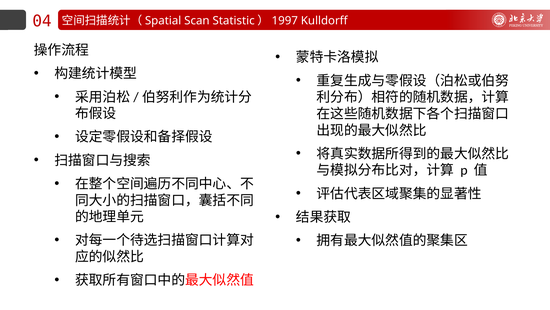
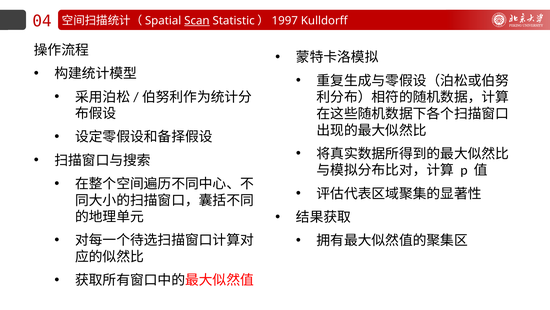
Scan underline: none -> present
